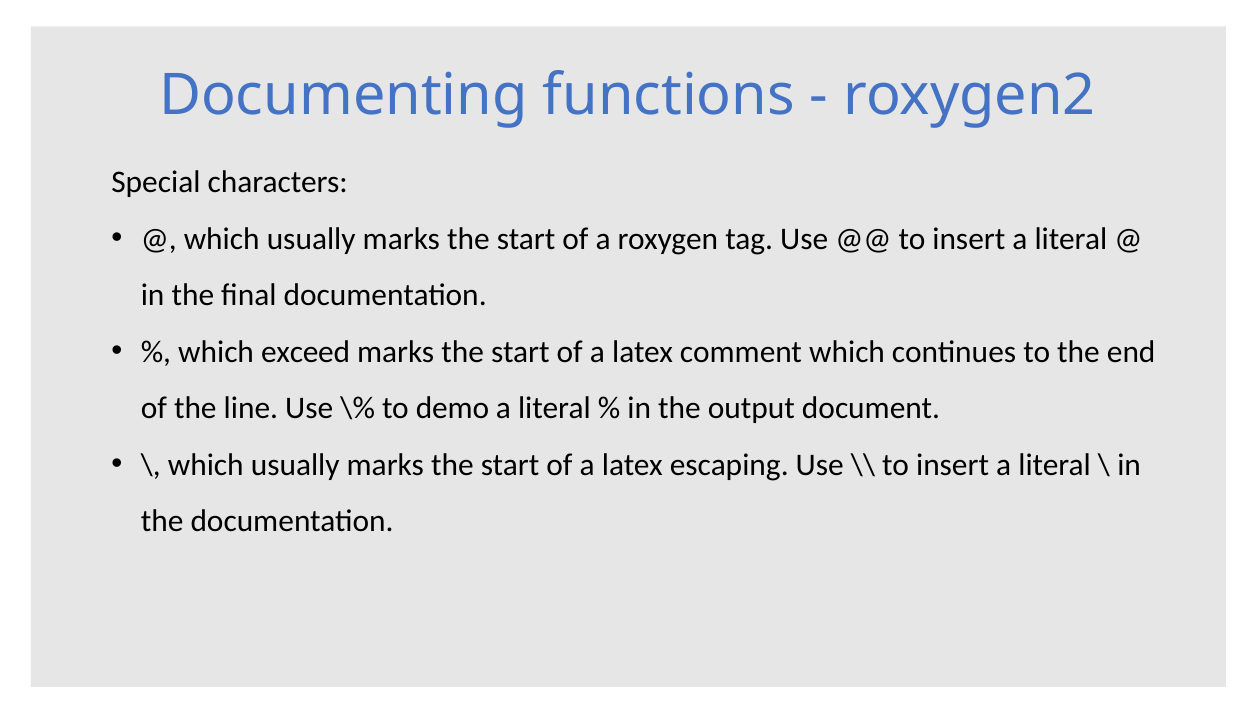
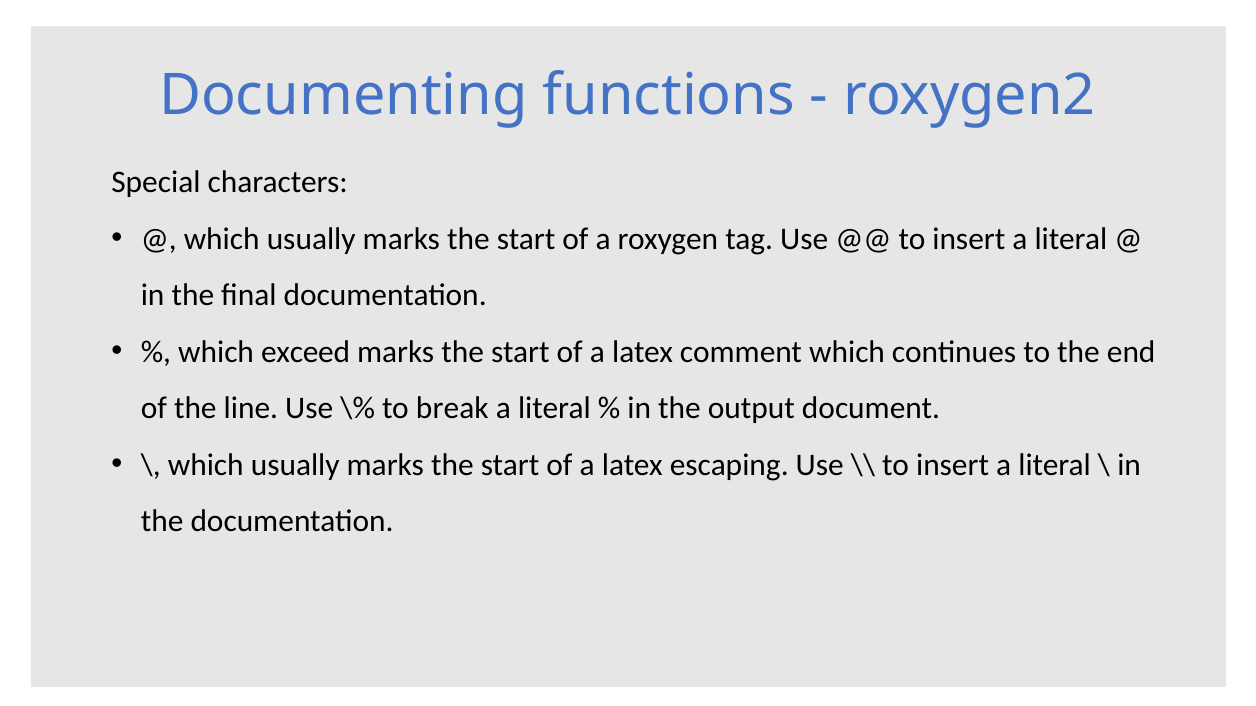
demo: demo -> break
